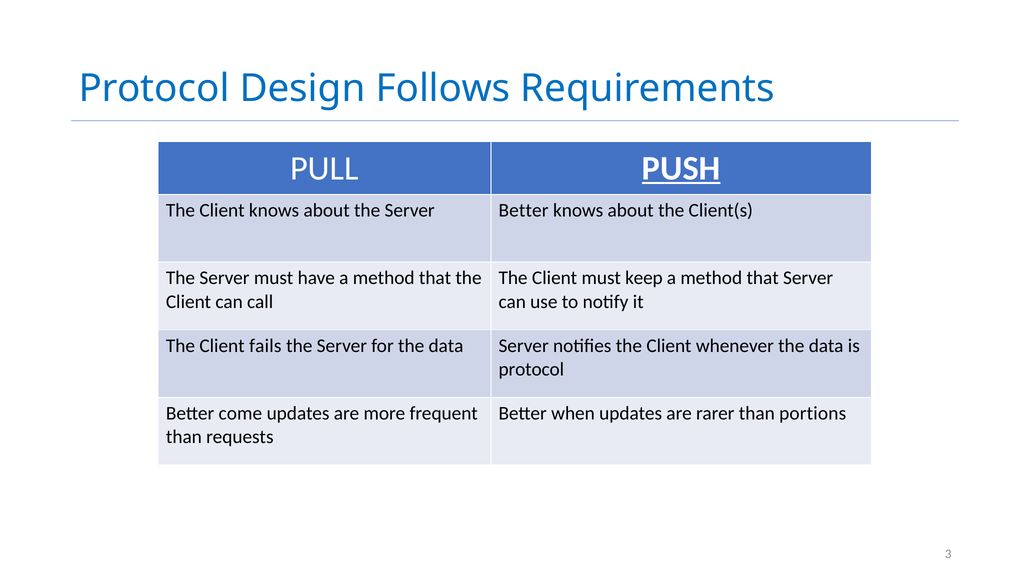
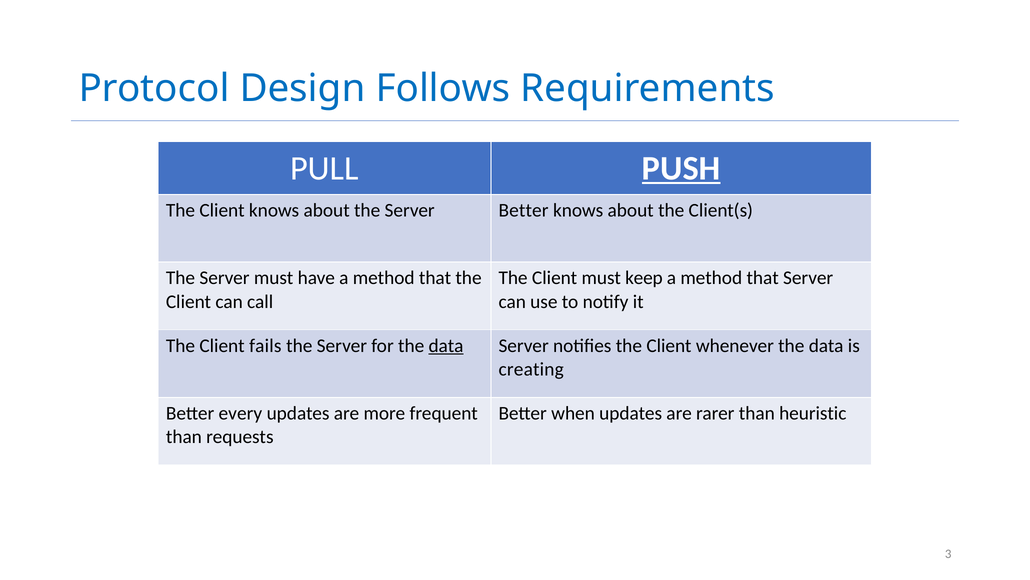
data at (446, 345) underline: none -> present
protocol at (531, 369): protocol -> creating
come: come -> every
portions: portions -> heuristic
